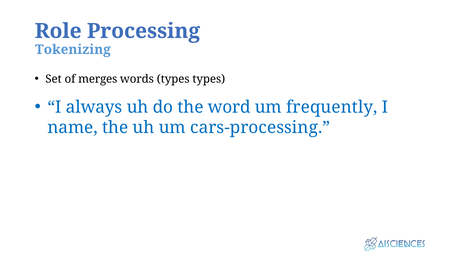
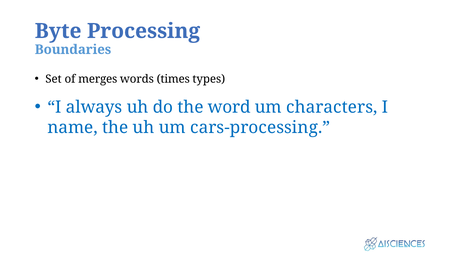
Role: Role -> Byte
Tokenizing: Tokenizing -> Boundaries
words types: types -> times
frequently: frequently -> characters
